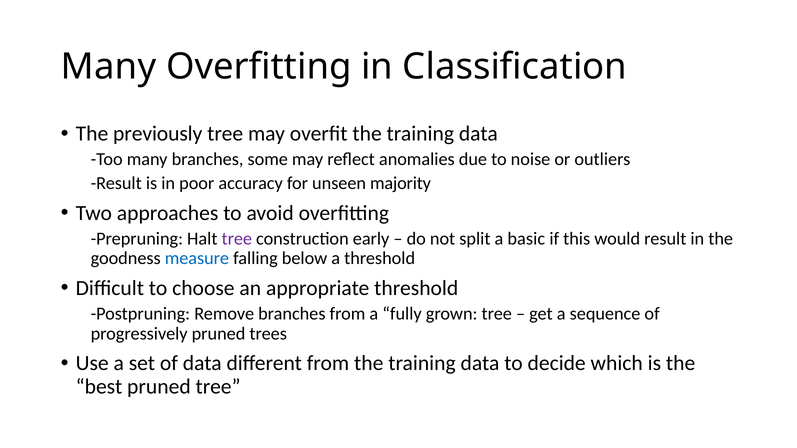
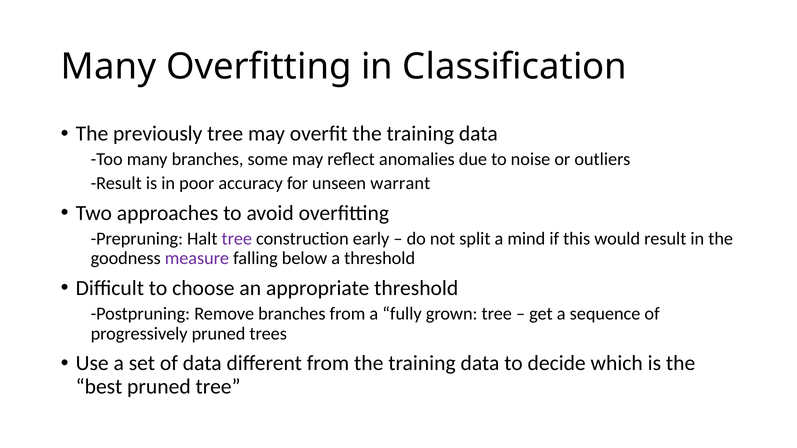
majority: majority -> warrant
basic: basic -> mind
measure colour: blue -> purple
